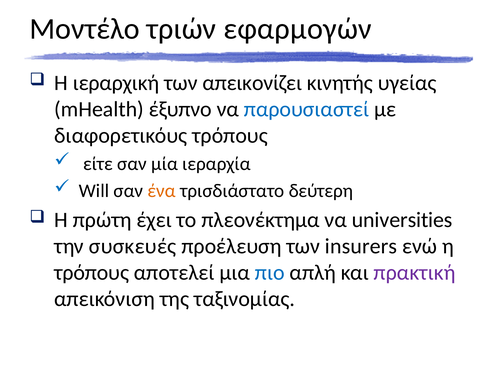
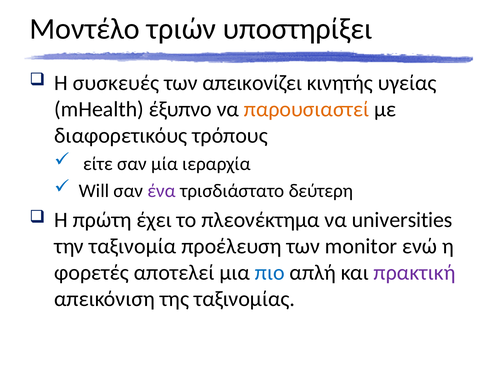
εφαρμογών: εφαρμογών -> υποστηρίξει
ιεραρχική: ιεραρχική -> συσκευές
παρουσιαστεί colour: blue -> orange
ένα colour: orange -> purple
συσκευές: συσκευές -> ταξινομία
insurers: insurers -> monitor
τρόπους at (92, 272): τρόπους -> φορετές
